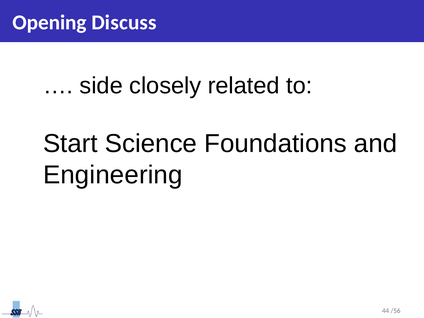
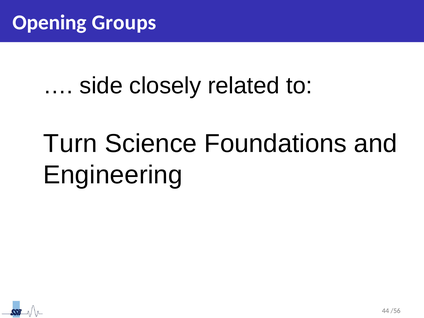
Discuss: Discuss -> Groups
Start: Start -> Turn
